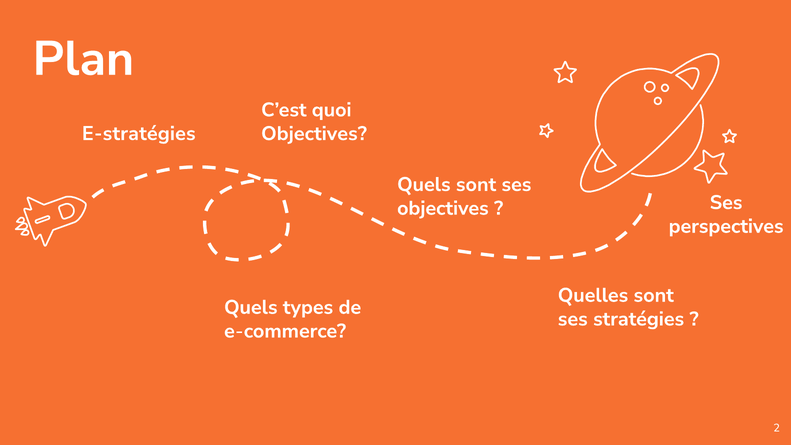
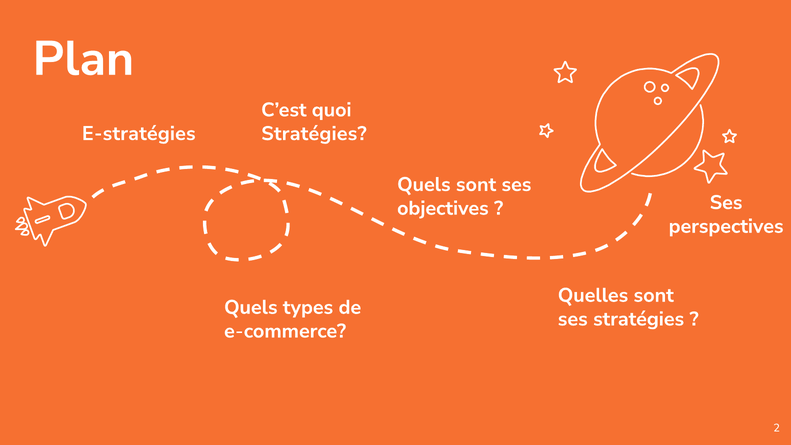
Objectives at (314, 134): Objectives -> Stratégies
